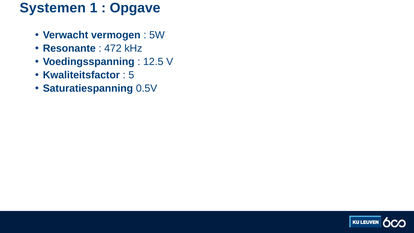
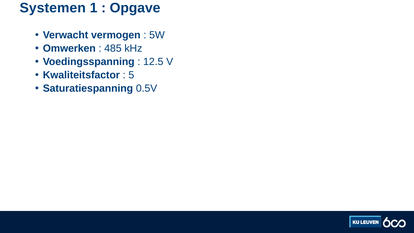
Resonante: Resonante -> Omwerken
472: 472 -> 485
